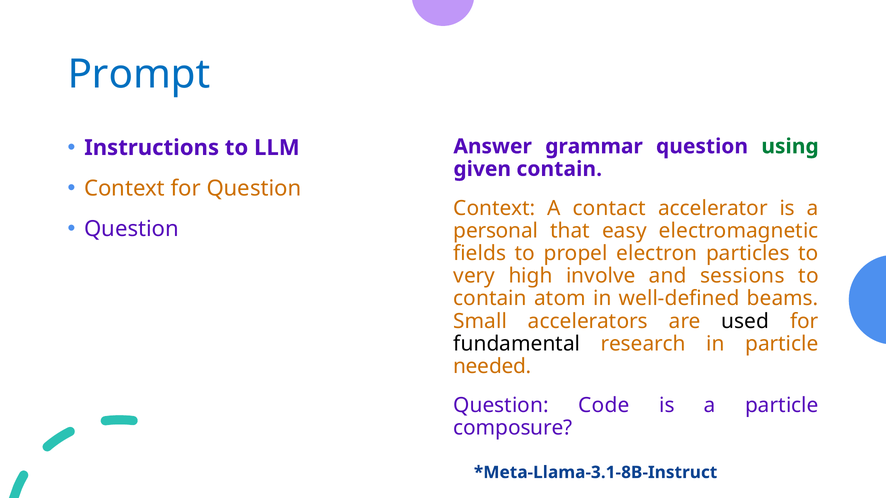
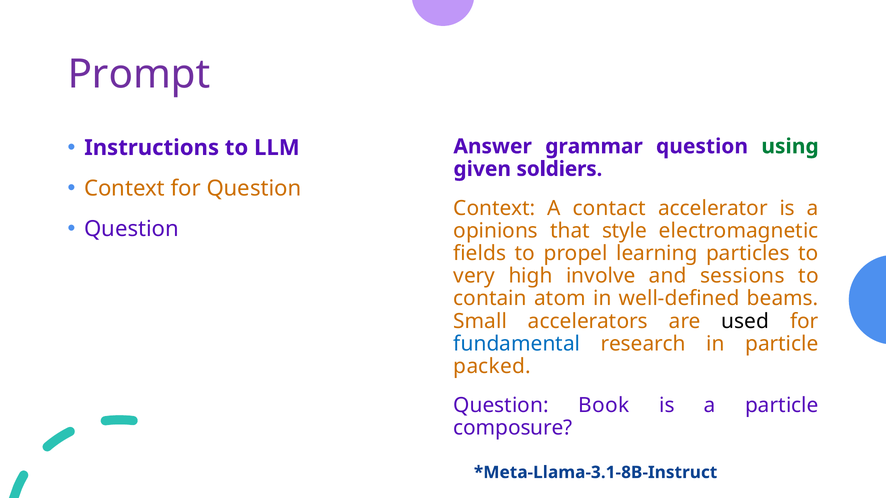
Prompt colour: blue -> purple
given contain: contain -> soldiers
personal: personal -> opinions
easy: easy -> style
electron: electron -> learning
fundamental colour: black -> blue
needed: needed -> packed
Code: Code -> Book
